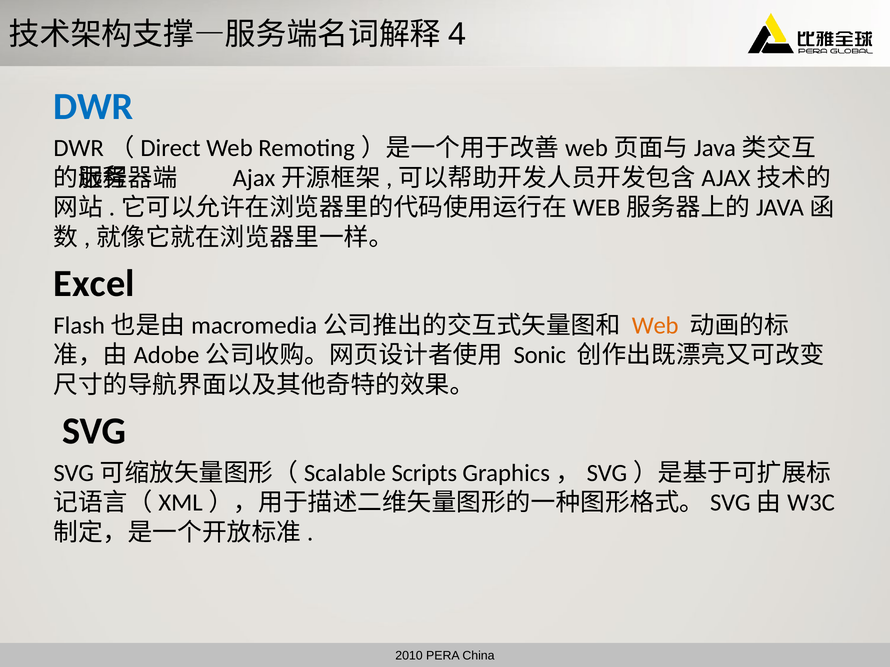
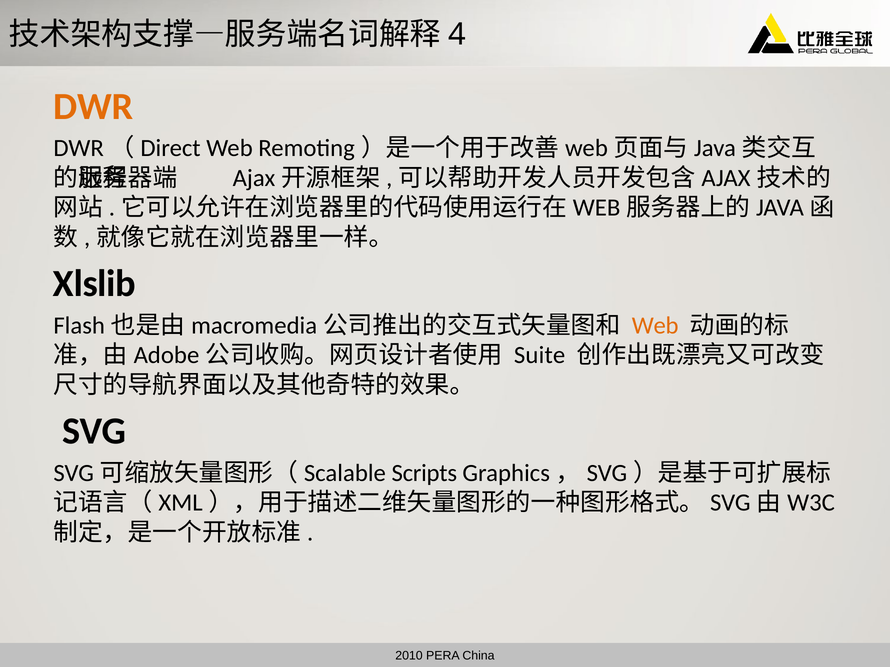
DWR colour: blue -> orange
Excel: Excel -> Xlslib
Sonic: Sonic -> Suite
